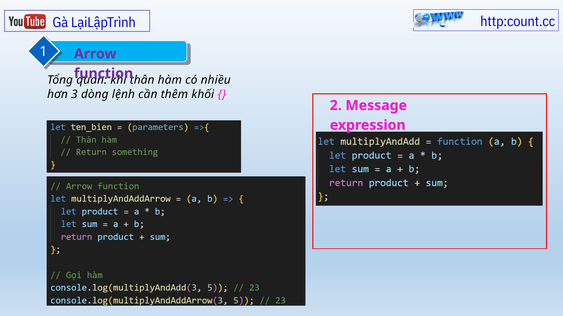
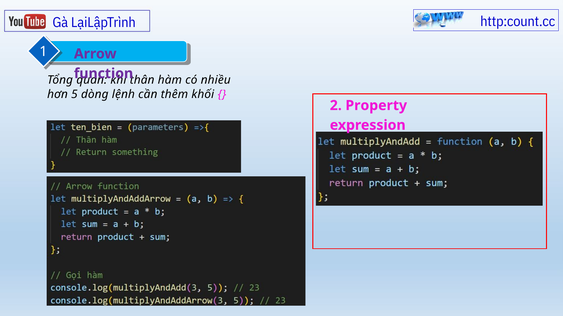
3: 3 -> 5
Message: Message -> Property
